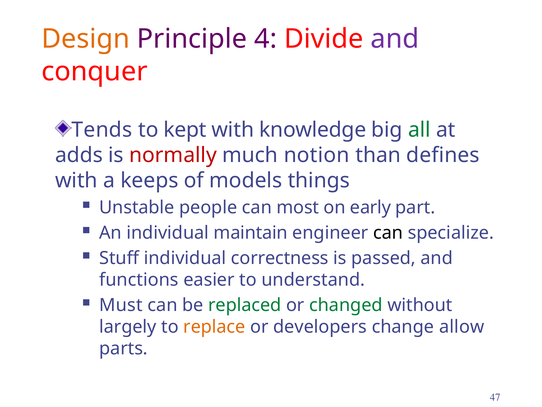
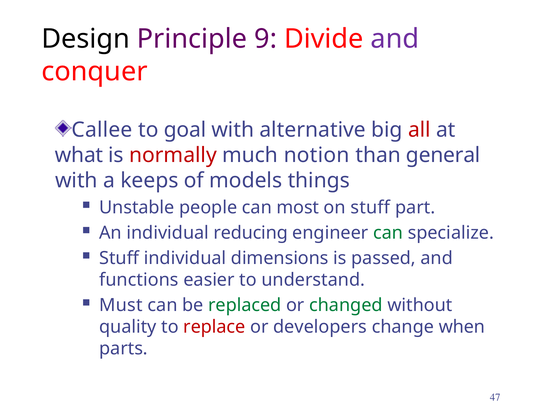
Design colour: orange -> black
4: 4 -> 9
Tends: Tends -> Callee
kept: kept -> goal
knowledge: knowledge -> alternative
all colour: green -> red
adds: adds -> what
defines: defines -> general
on early: early -> stuff
maintain: maintain -> reducing
can at (388, 233) colour: black -> green
correctness: correctness -> dimensions
largely: largely -> quality
replace colour: orange -> red
allow: allow -> when
